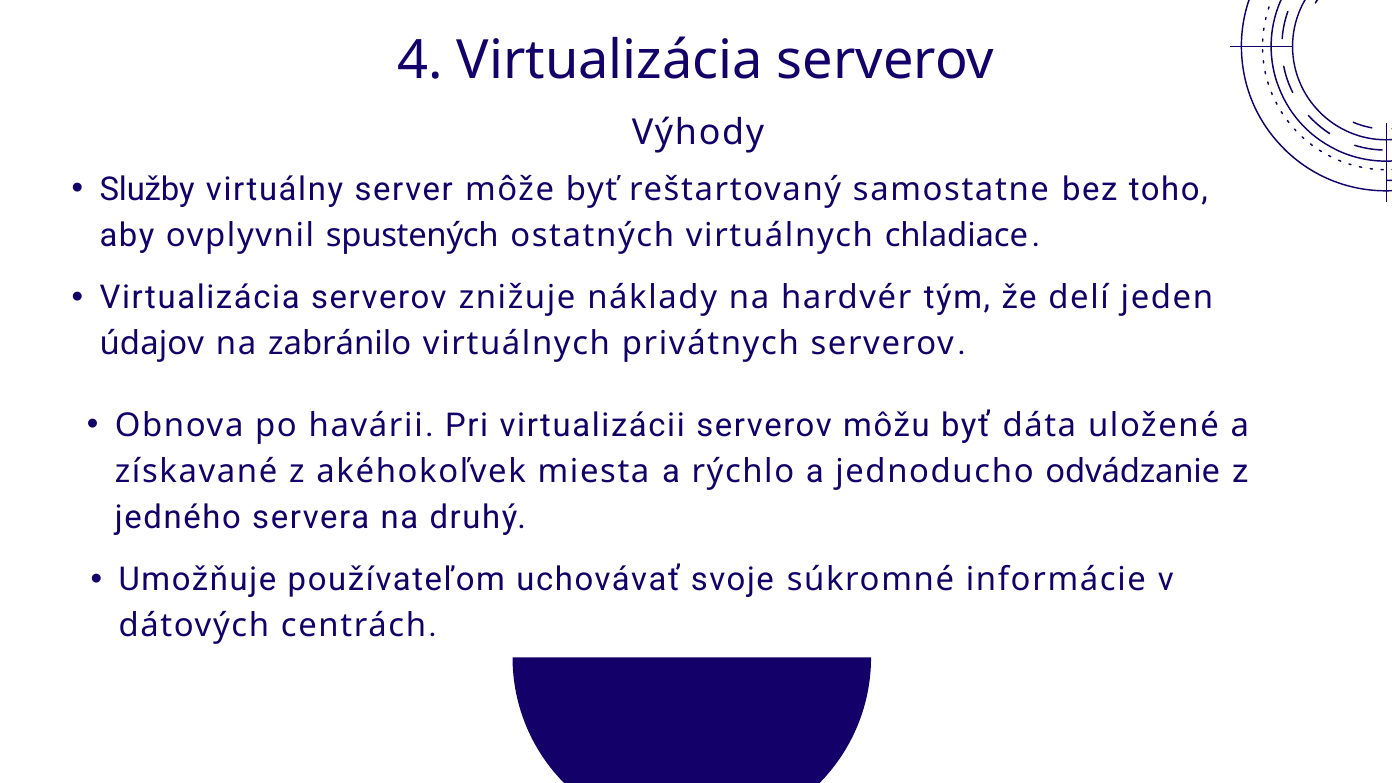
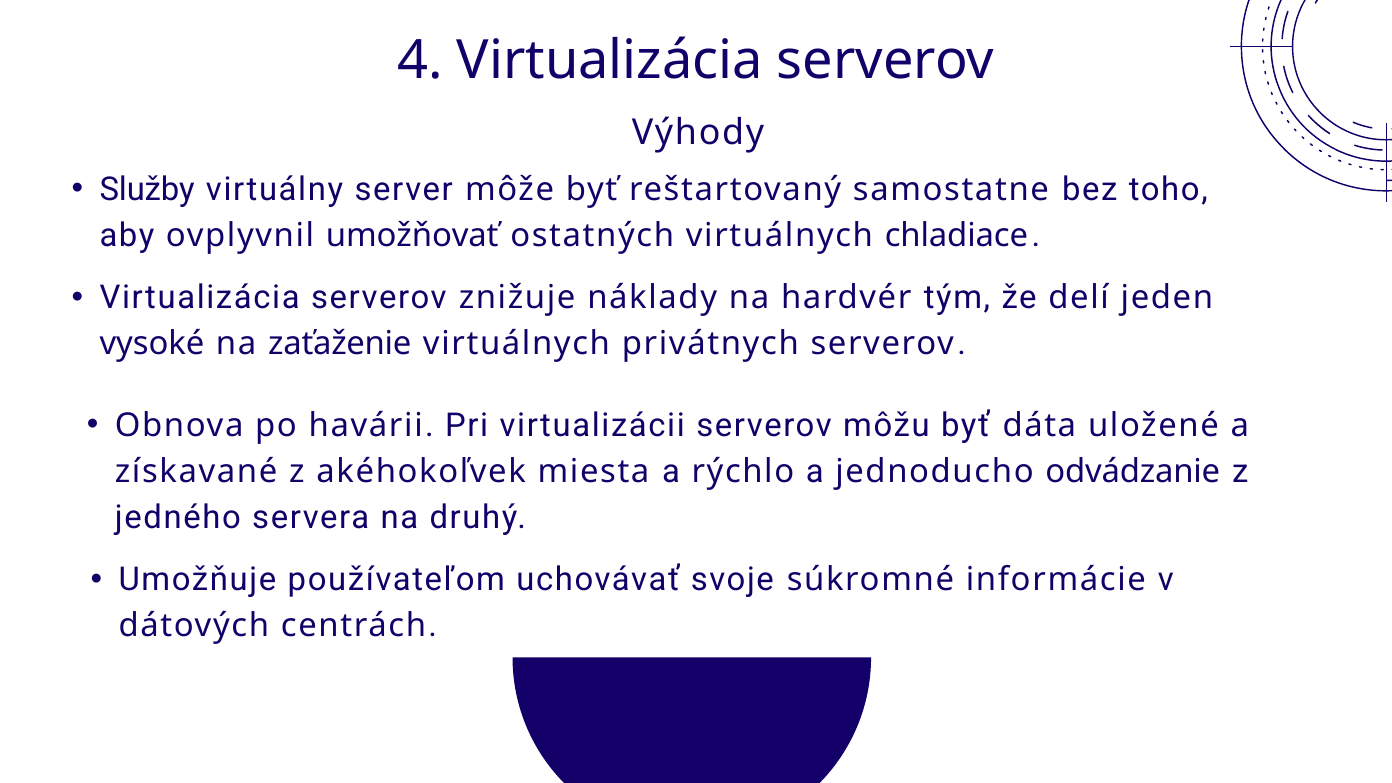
spustených: spustených -> umožňovať
údajov: údajov -> vysoké
zabránilo: zabránilo -> zaťaženie
